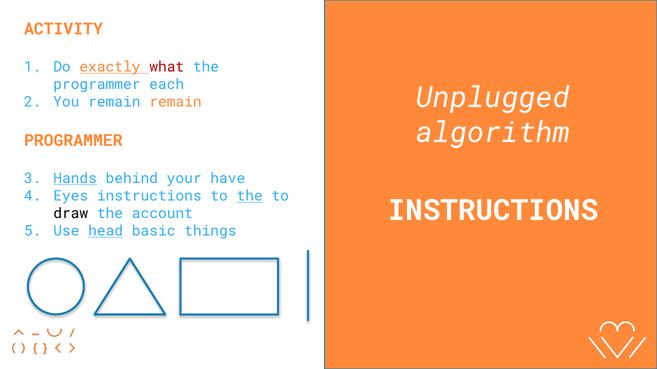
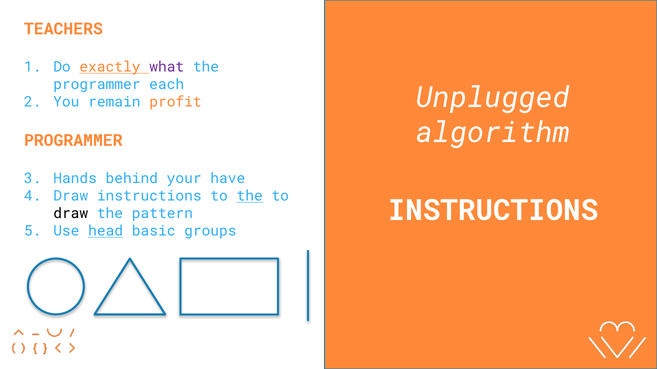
ACTIVITY: ACTIVITY -> TEACHERS
what colour: red -> purple
remain remain: remain -> profit
Hands underline: present -> none
Eyes at (71, 196): Eyes -> Draw
account: account -> pattern
things: things -> groups
